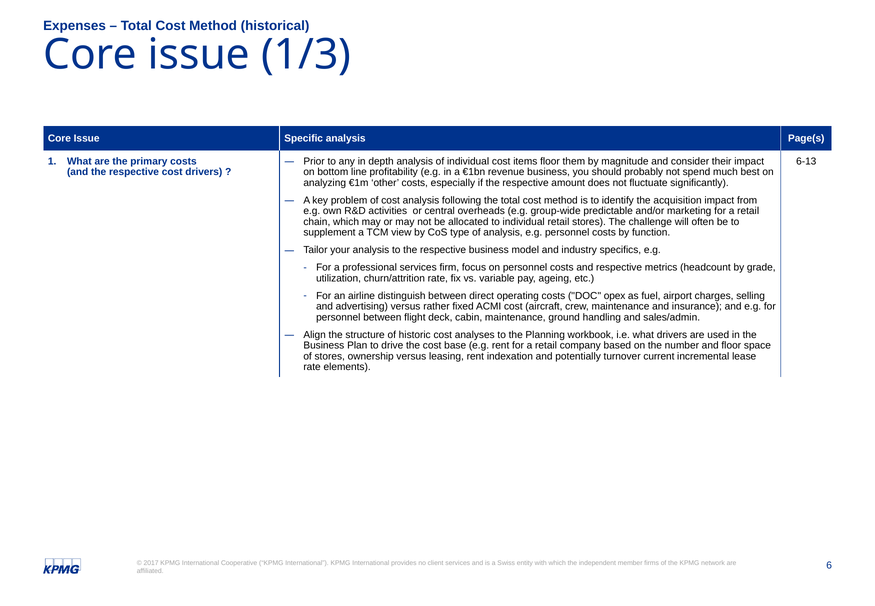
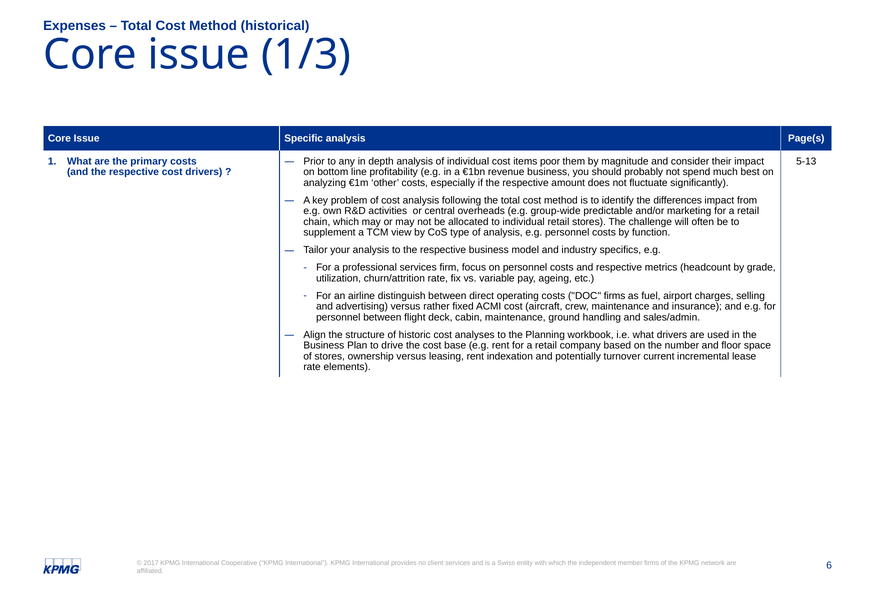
6-13: 6-13 -> 5-13
items floor: floor -> poor
acquisition: acquisition -> differences
DOC opex: opex -> firms
